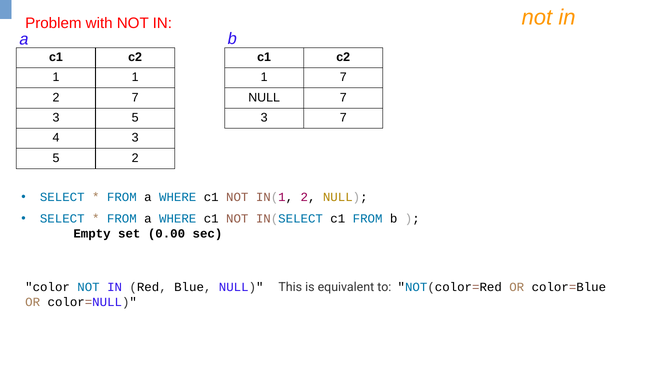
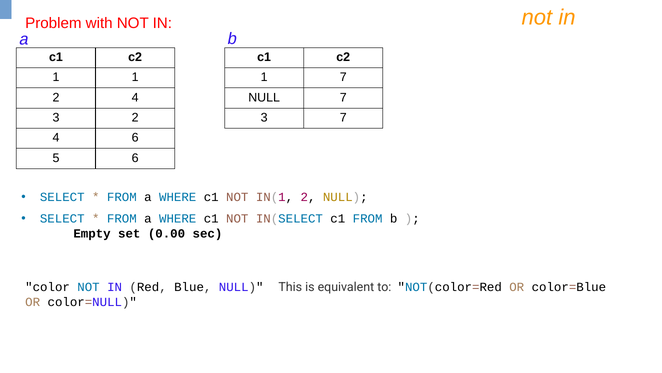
7 at (135, 97): 7 -> 4
5 at (135, 118): 5 -> 2
4 3: 3 -> 6
5 2: 2 -> 6
